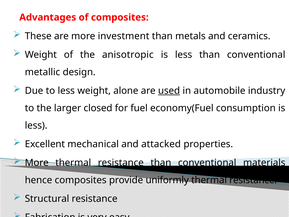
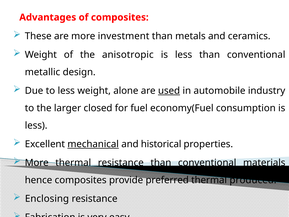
mechanical underline: none -> present
attacked: attacked -> historical
uniformly: uniformly -> preferred
resistance at (253, 180): resistance -> produced
Structural: Structural -> Enclosing
